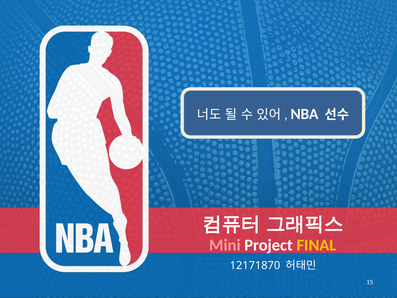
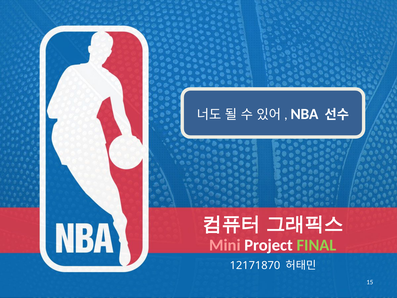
FINAL colour: yellow -> light green
